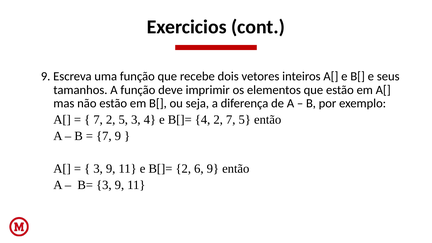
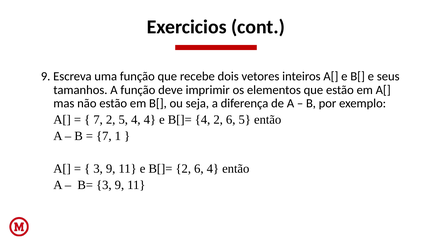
5 3: 3 -> 4
4 2 7: 7 -> 6
7 9: 9 -> 1
6 9: 9 -> 4
